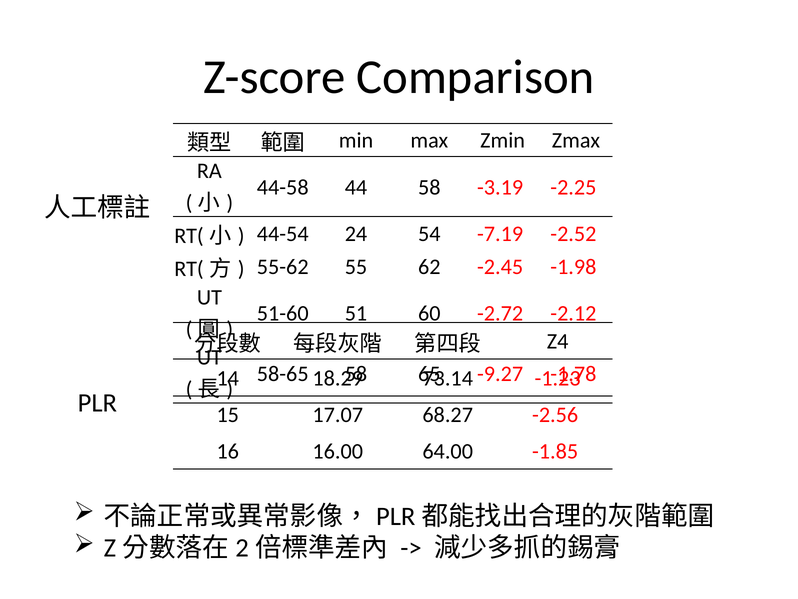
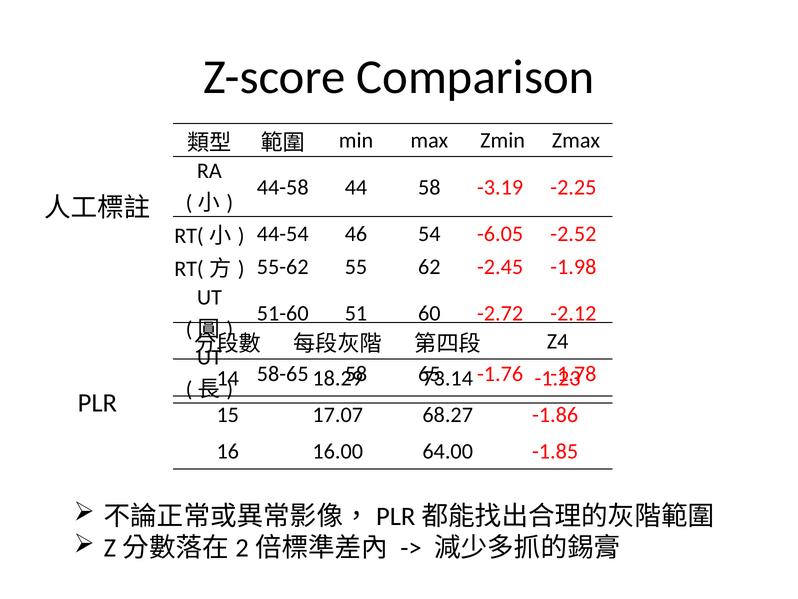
24: 24 -> 46
-7.19: -7.19 -> -6.05
-9.27: -9.27 -> -1.76
-2.56: -2.56 -> -1.86
